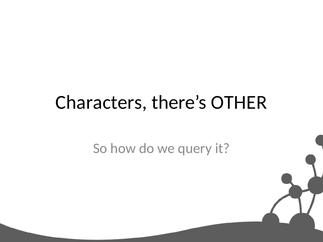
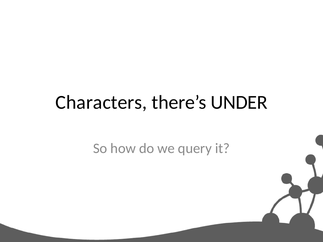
OTHER: OTHER -> UNDER
